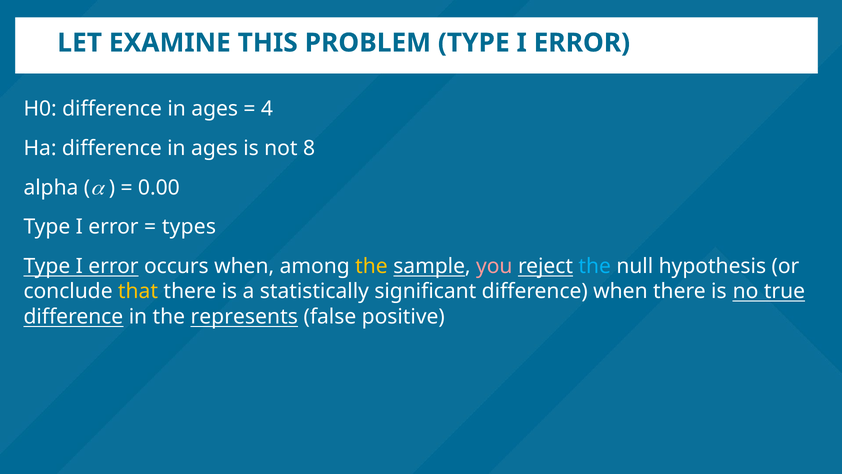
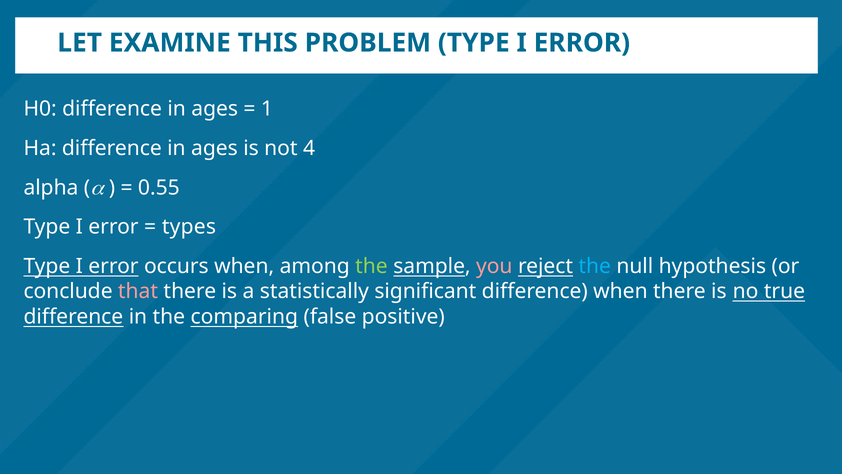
4: 4 -> 1
8: 8 -> 4
0.00: 0.00 -> 0.55
the at (371, 266) colour: yellow -> light green
that colour: yellow -> pink
represents: represents -> comparing
